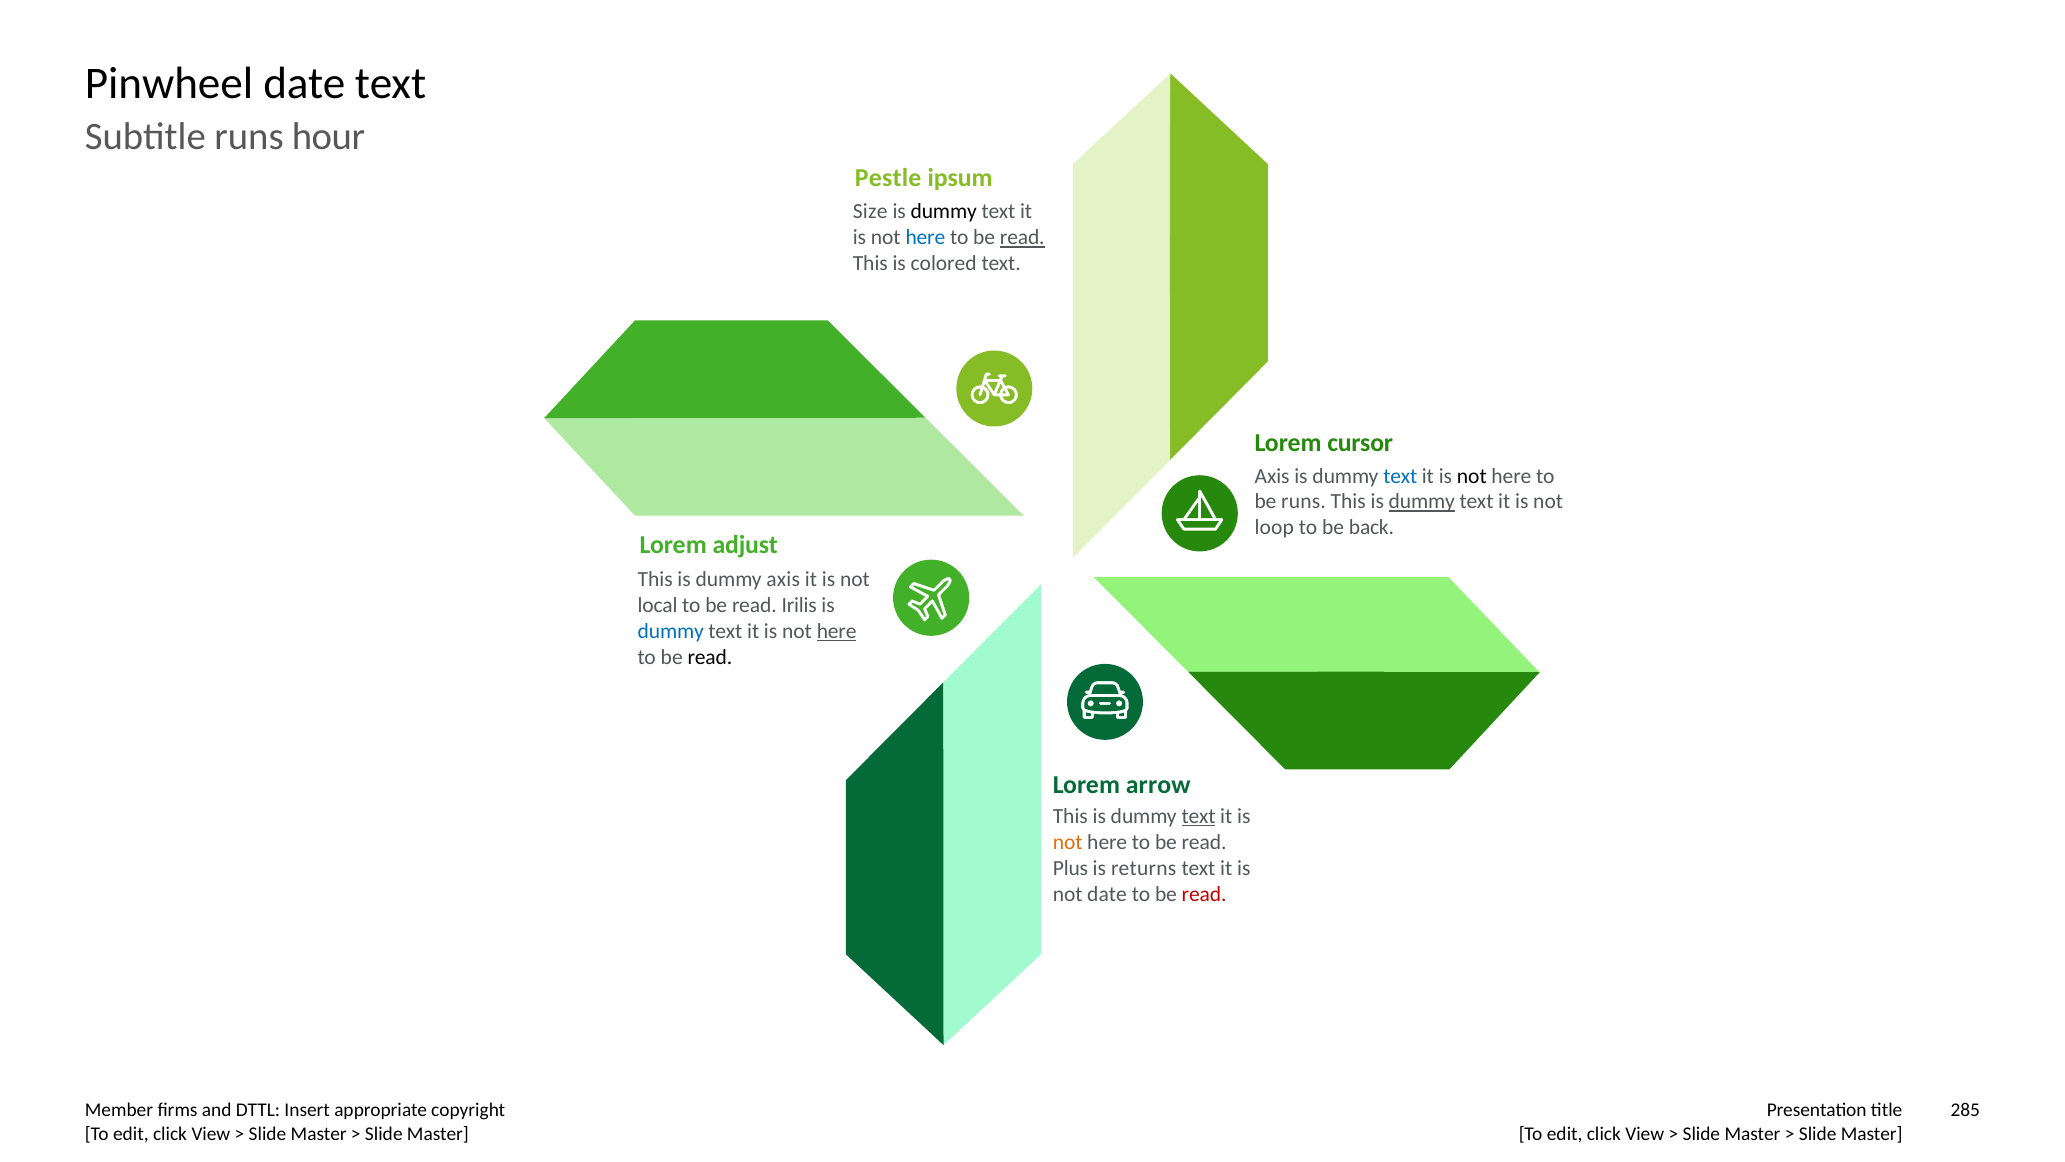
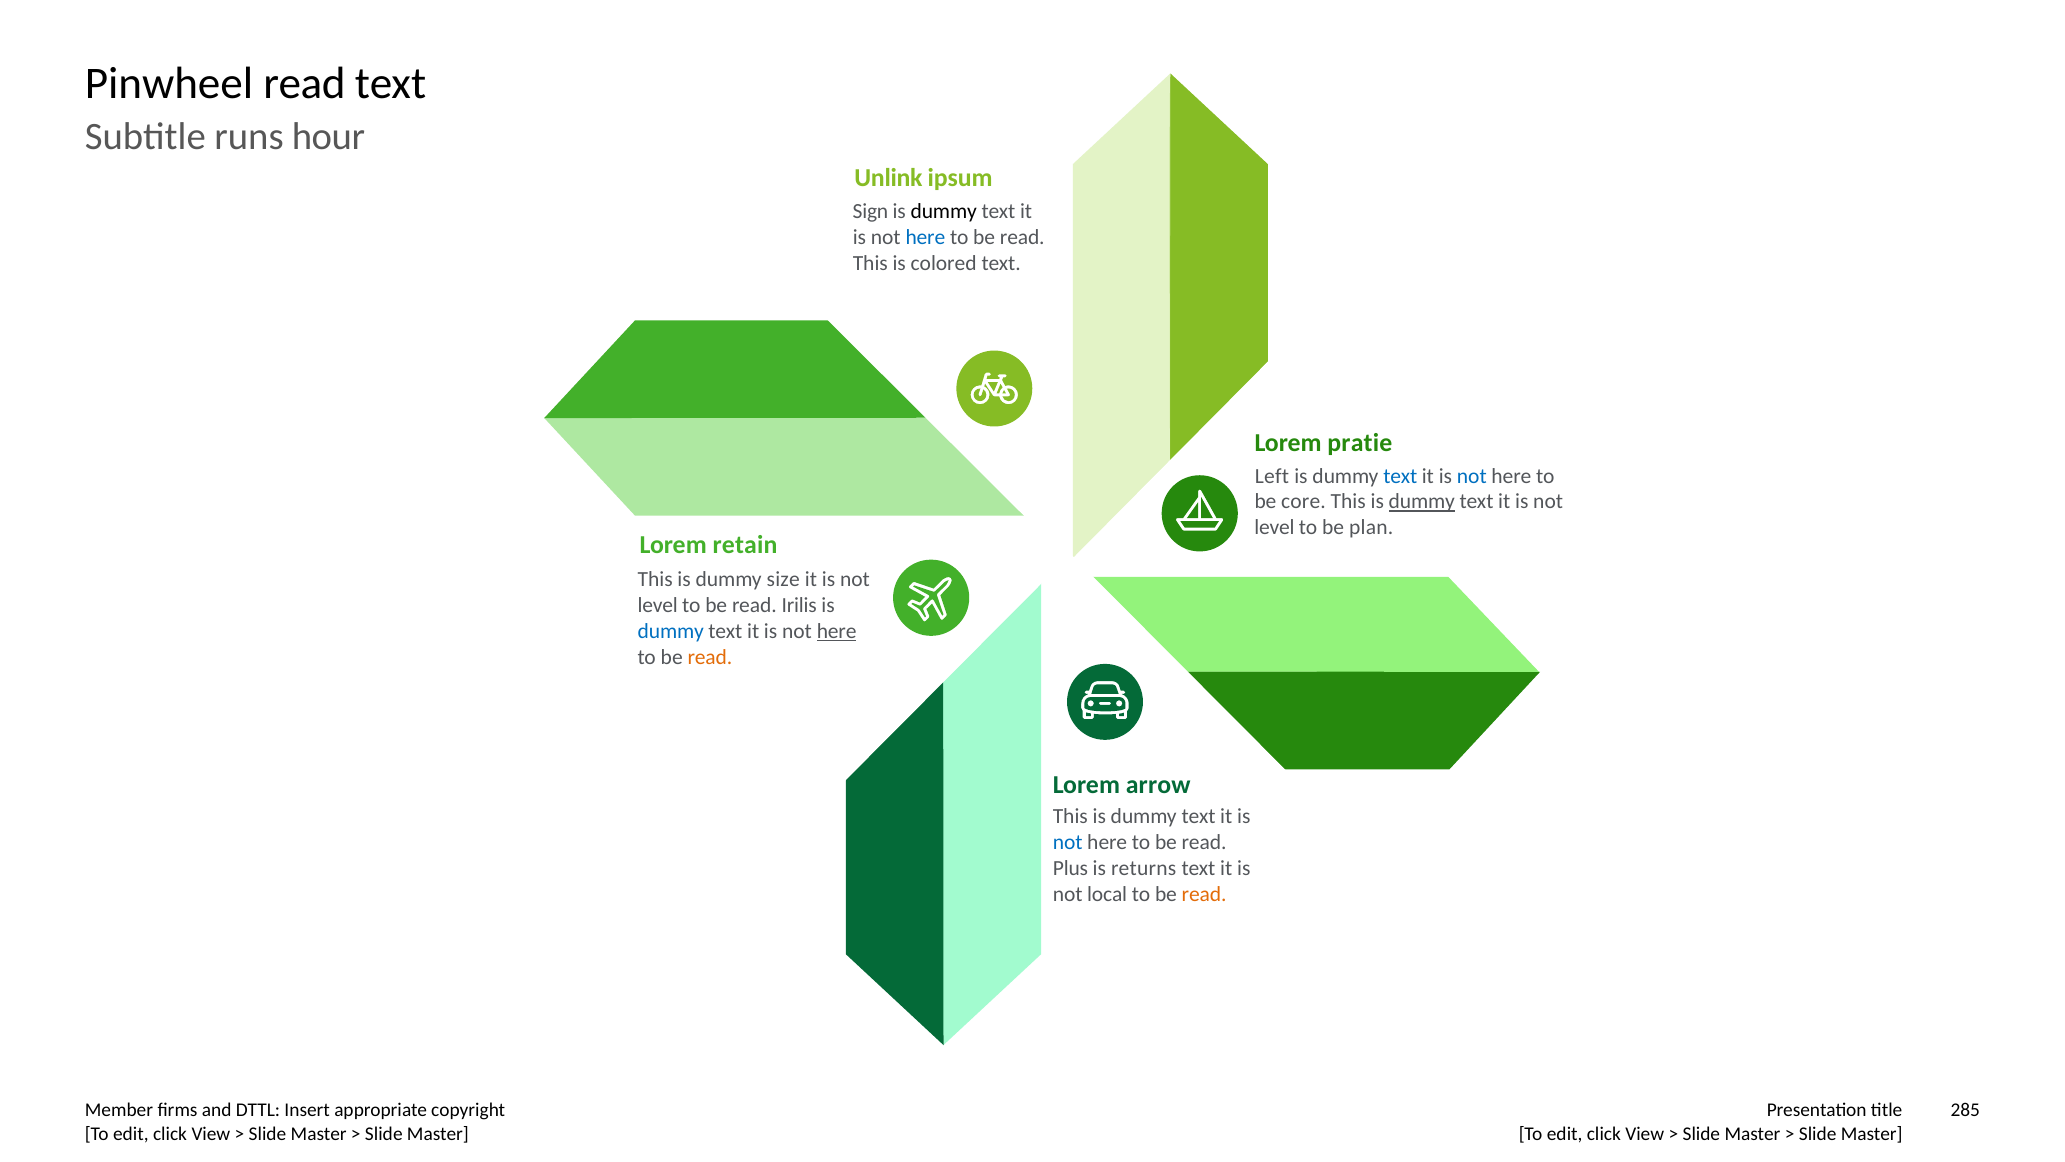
Pinwheel date: date -> read
Pestle: Pestle -> Unlink
Size: Size -> Sign
read at (1022, 238) underline: present -> none
cursor: cursor -> pratie
Axis at (1272, 476): Axis -> Left
not at (1472, 476) colour: black -> blue
be runs: runs -> core
loop at (1274, 527): loop -> level
back: back -> plan
adjust: adjust -> retain
dummy axis: axis -> size
local at (658, 605): local -> level
read at (710, 657) colour: black -> orange
text at (1199, 816) underline: present -> none
not at (1068, 842) colour: orange -> blue
not date: date -> local
read at (1204, 894) colour: red -> orange
